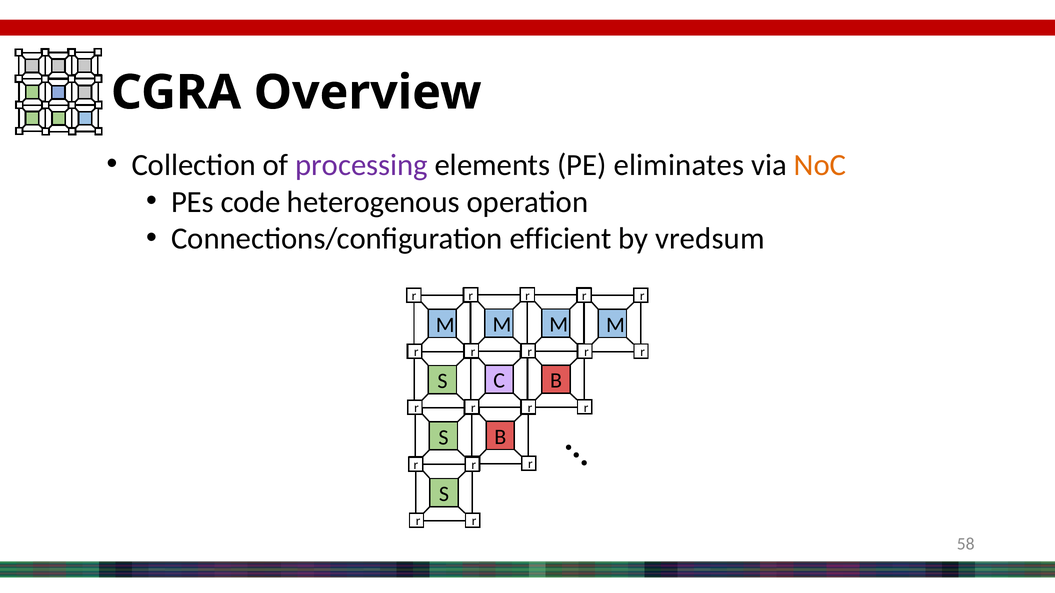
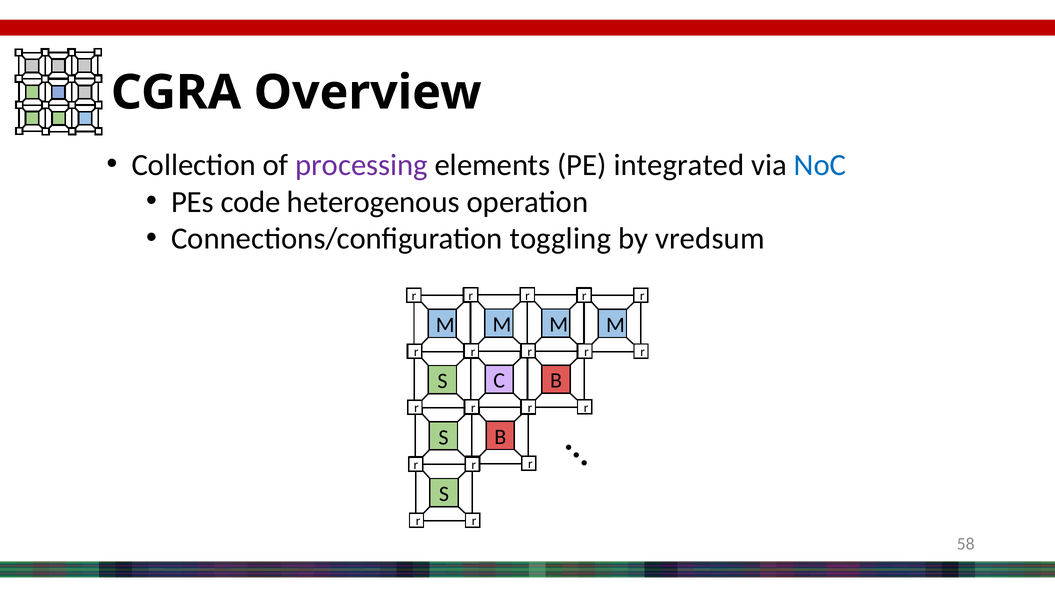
eliminates: eliminates -> integrated
NoC colour: orange -> blue
efficient: efficient -> toggling
